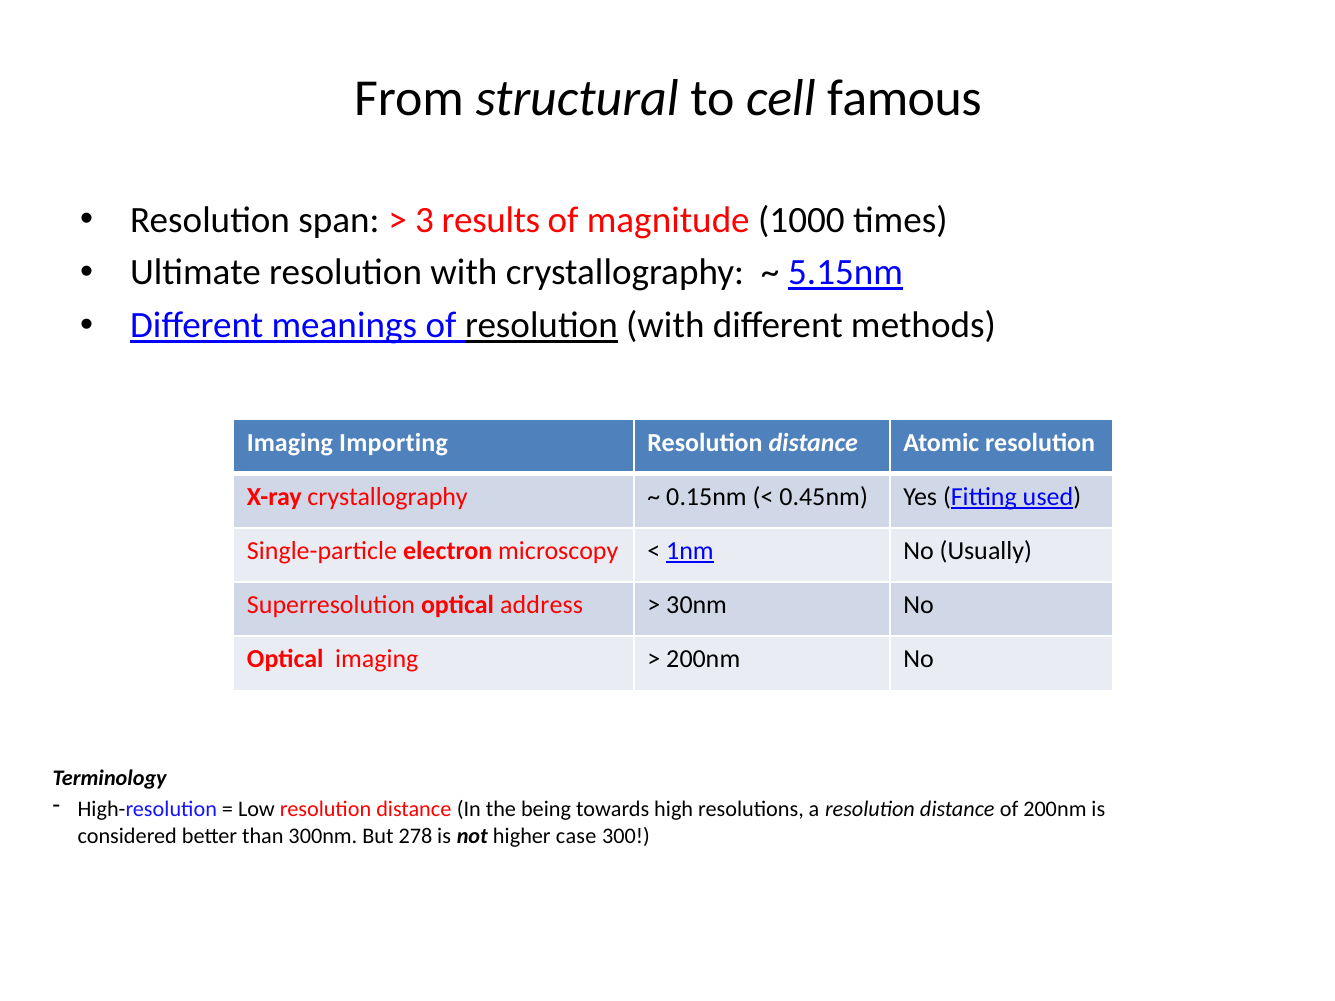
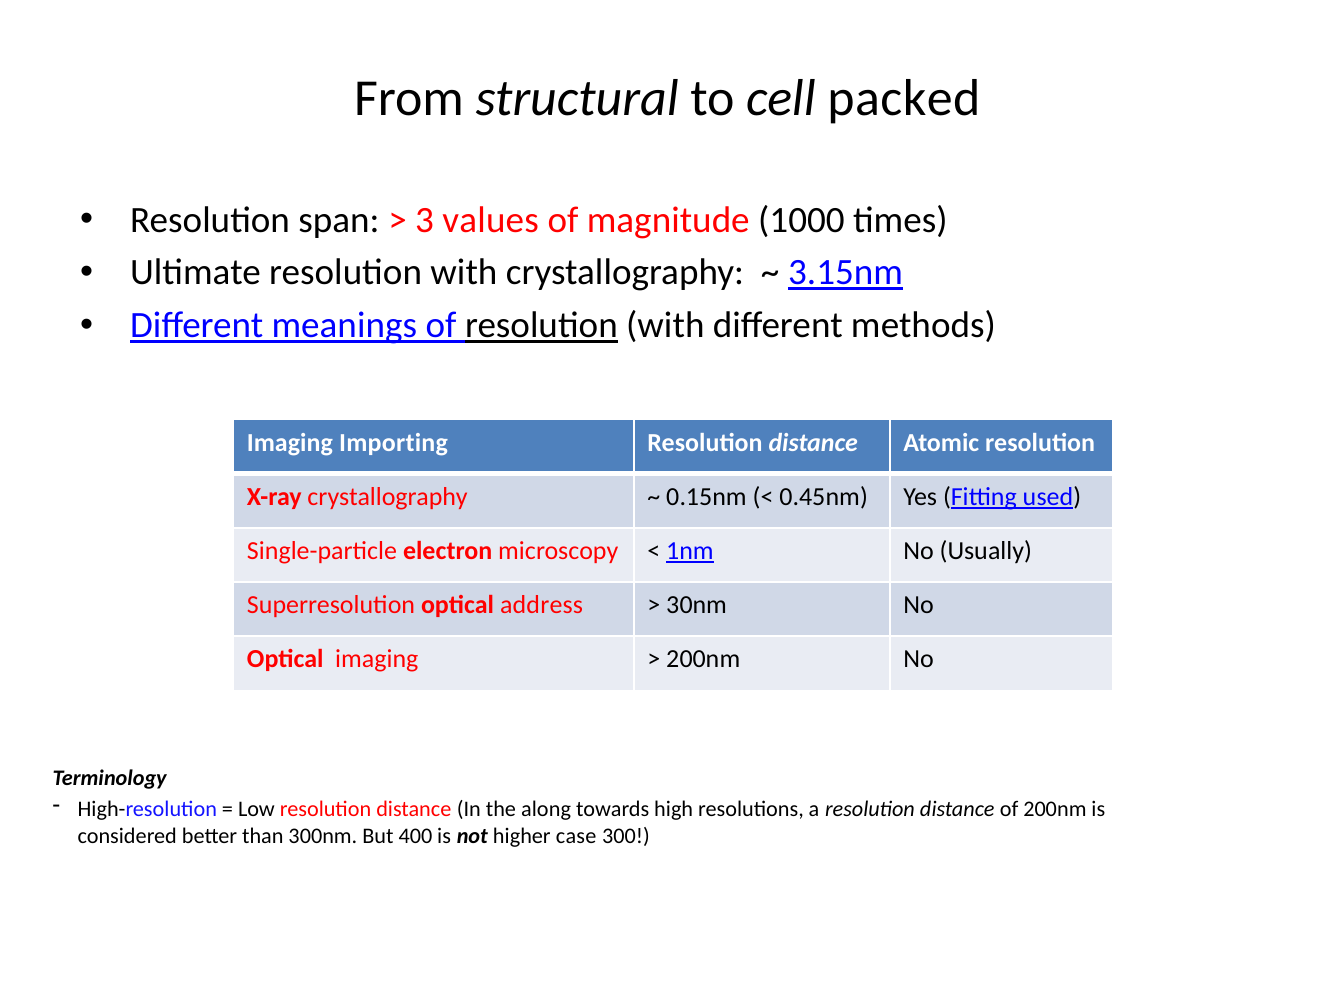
famous: famous -> packed
results: results -> values
5.15nm: 5.15nm -> 3.15nm
being: being -> along
278: 278 -> 400
